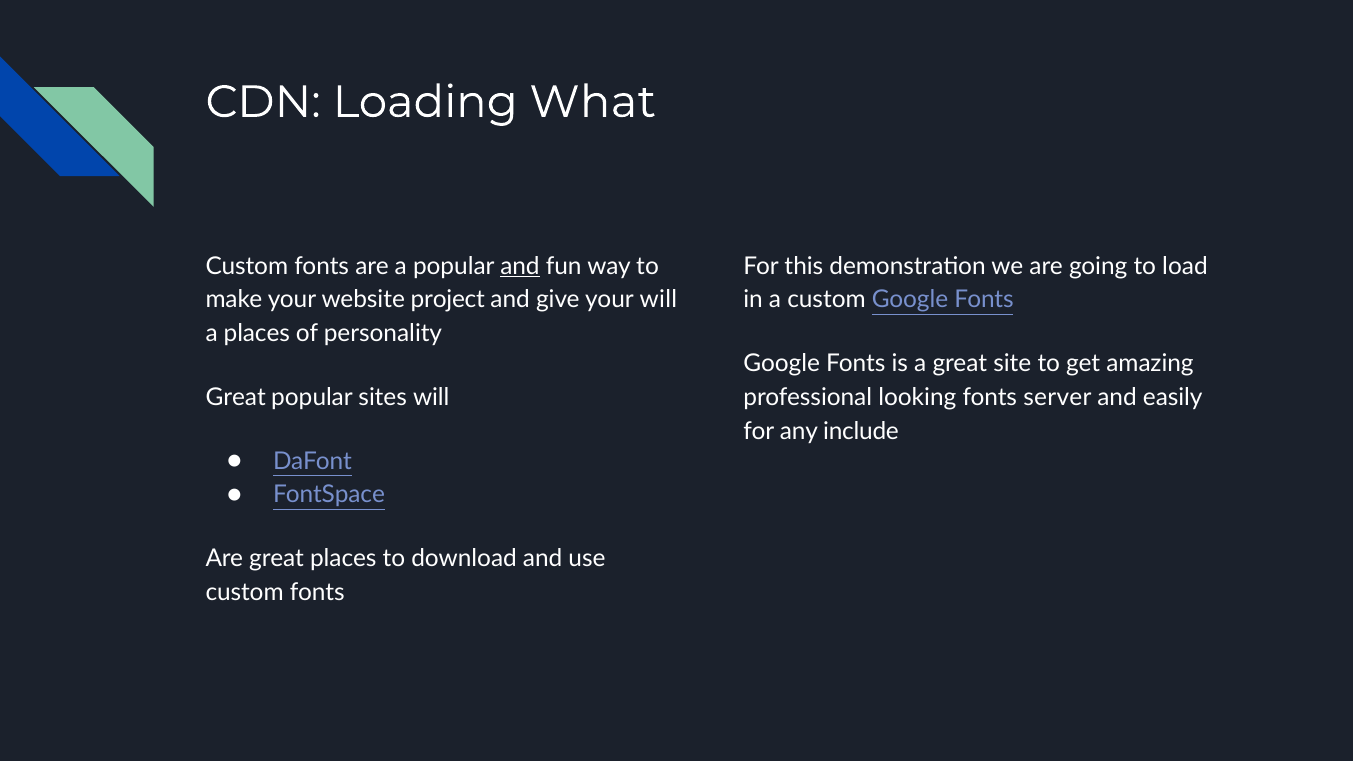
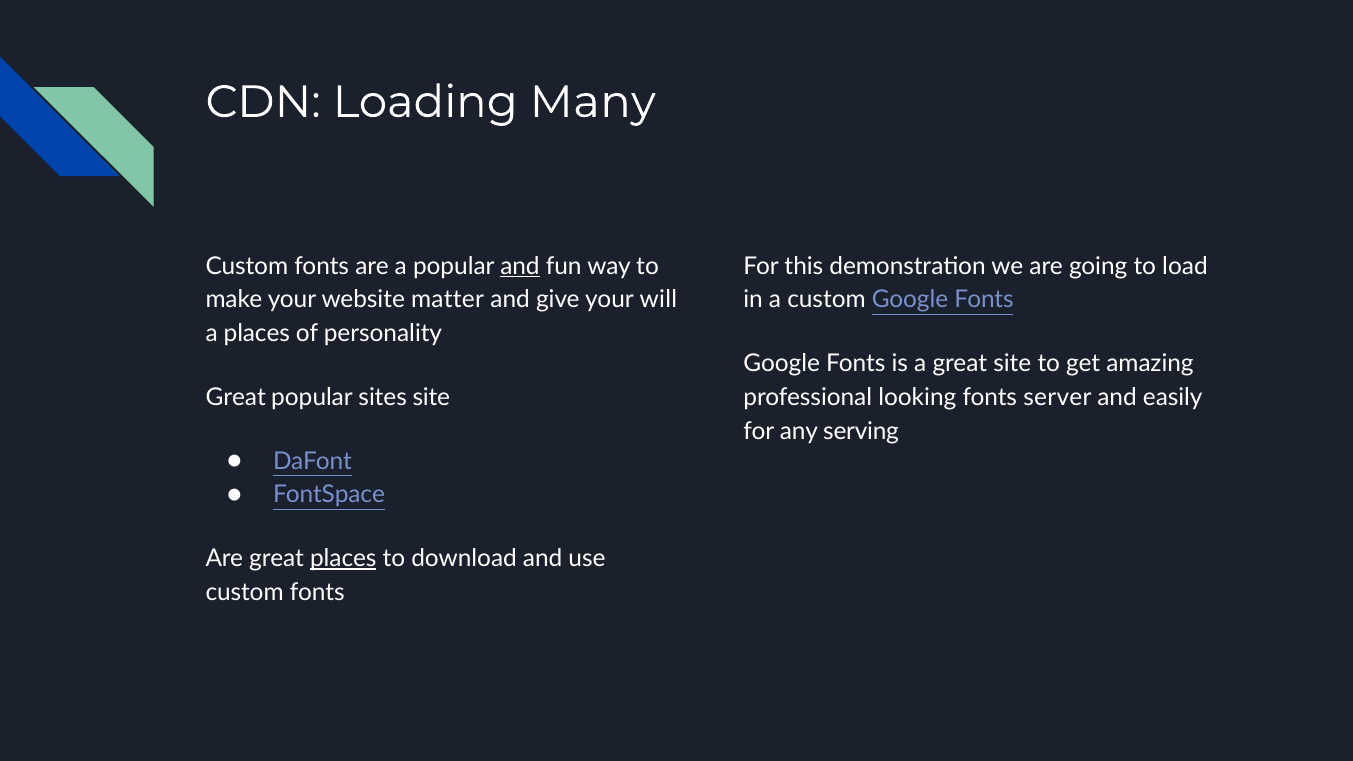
What: What -> Many
project: project -> matter
sites will: will -> site
include: include -> serving
places at (343, 559) underline: none -> present
